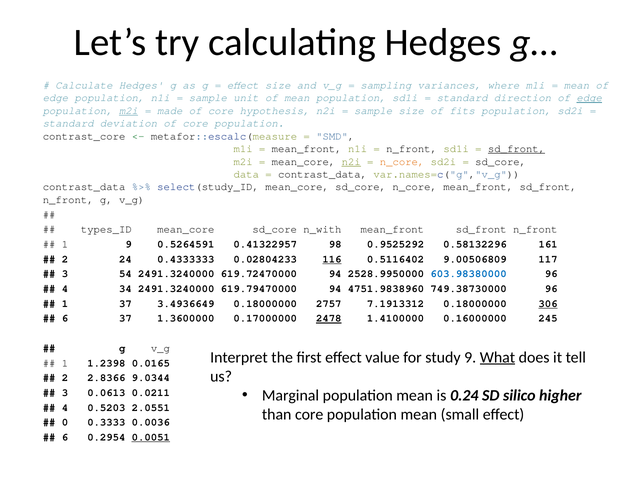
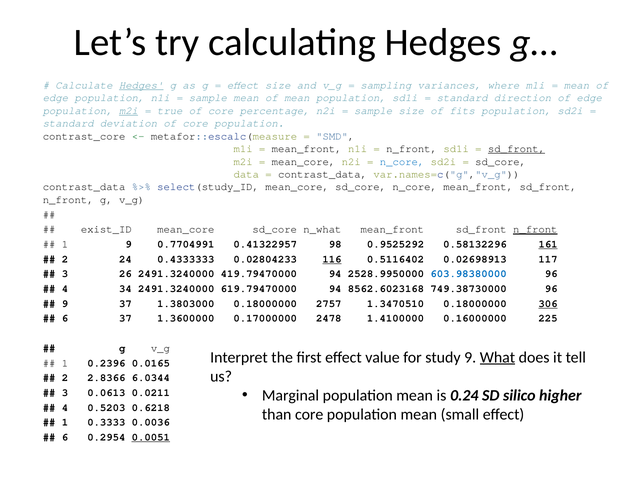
Hedges at (141, 85) underline: none -> present
sample unit: unit -> mean
edge at (589, 98) underline: present -> none
made: made -> true
hypothesis: hypothesis -> percentage
n2i at (351, 162) underline: present -> none
n_core at (402, 162) colour: orange -> blue
types_ID: types_ID -> exist_ID
n_with: n_with -> n_what
n_front at (535, 229) underline: none -> present
0.5264591: 0.5264591 -> 0.7704991
161 underline: none -> present
9.00506809: 9.00506809 -> 0.02698913
54: 54 -> 26
619.72470000: 619.72470000 -> 419.79470000
4751.9838960: 4751.9838960 -> 8562.6023168
1 at (65, 304): 1 -> 9
3.4936649: 3.4936649 -> 1.3803000
7.1913312: 7.1913312 -> 1.3470510
2478 underline: present -> none
245: 245 -> 225
1.2398: 1.2398 -> 0.2396
9.0344: 9.0344 -> 6.0344
2.0551: 2.0551 -> 0.6218
0 at (65, 422): 0 -> 1
